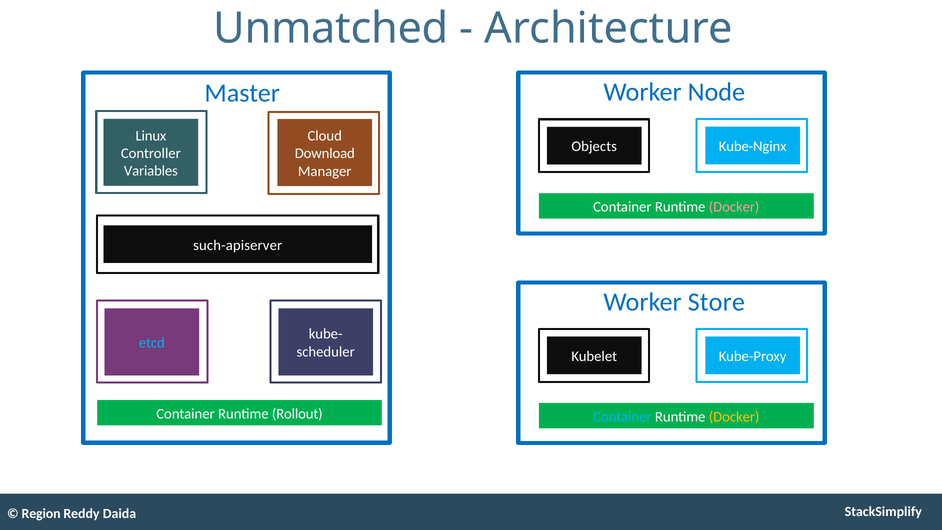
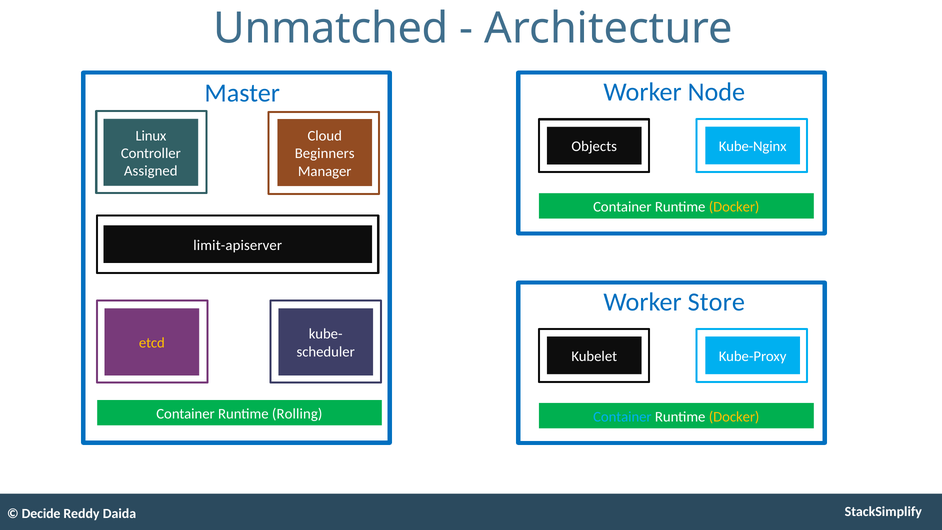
Download: Download -> Beginners
Variables: Variables -> Assigned
Docker at (734, 207) colour: pink -> yellow
such-apiserver: such-apiserver -> limit-apiserver
etcd colour: light blue -> yellow
Rollout: Rollout -> Rolling
Region: Region -> Decide
